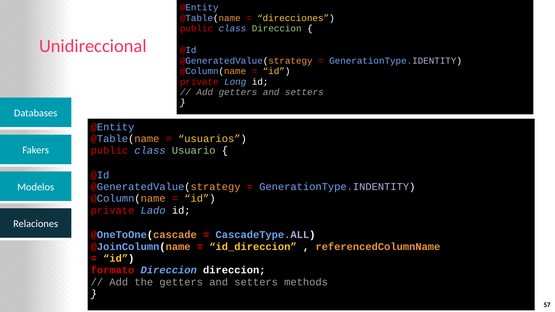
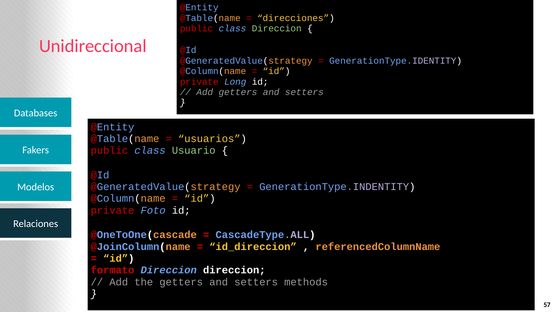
Lado: Lado -> Foto
